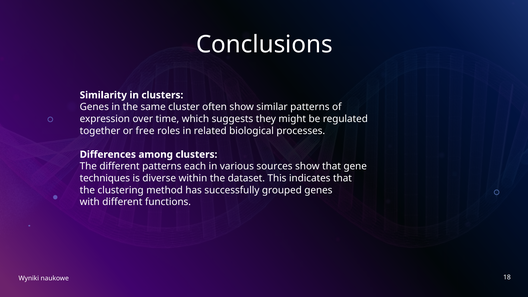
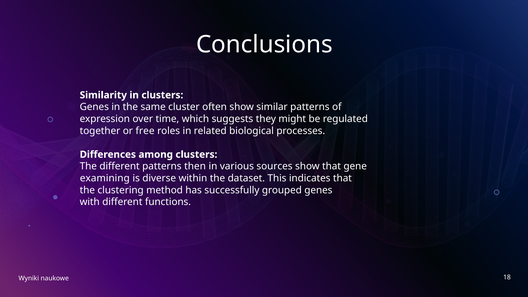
each: each -> then
techniques: techniques -> examining
